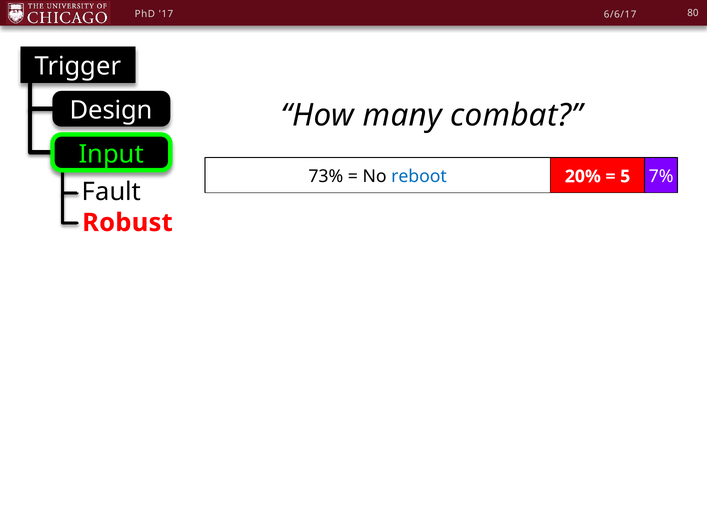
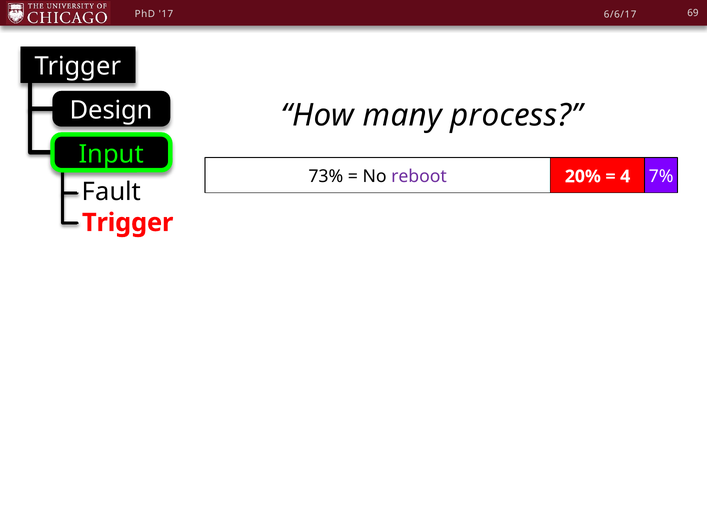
80: 80 -> 69
combat: combat -> process
reboot colour: blue -> purple
5: 5 -> 4
Robust at (127, 223): Robust -> Trigger
